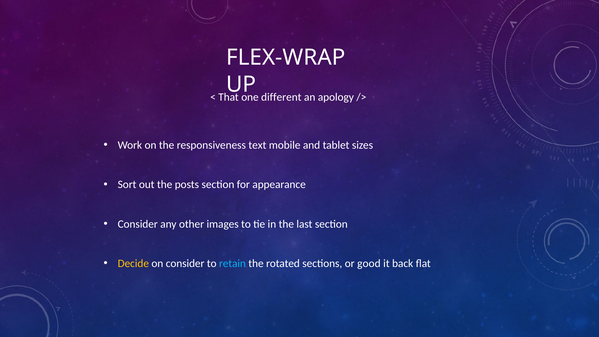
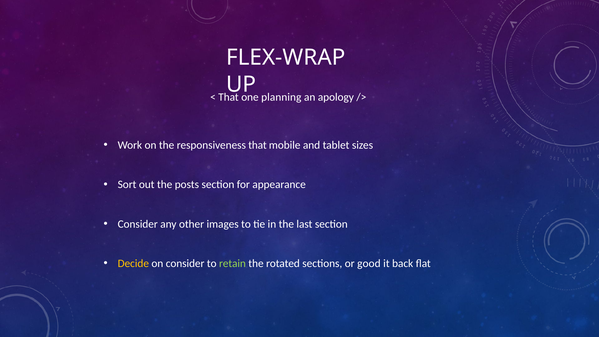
different: different -> planning
responsiveness text: text -> that
retain colour: light blue -> light green
